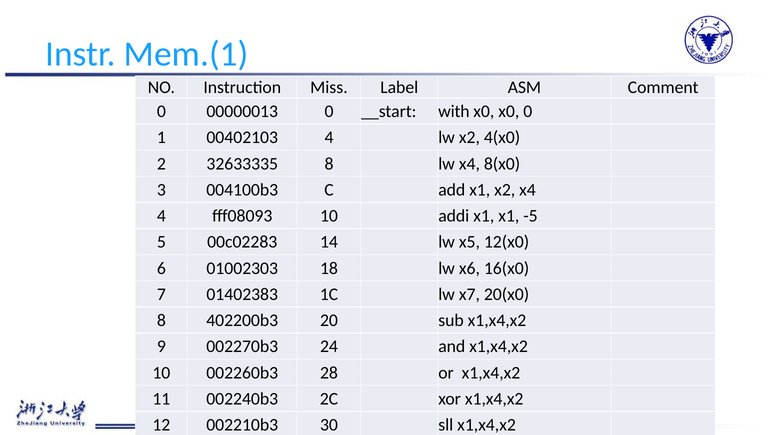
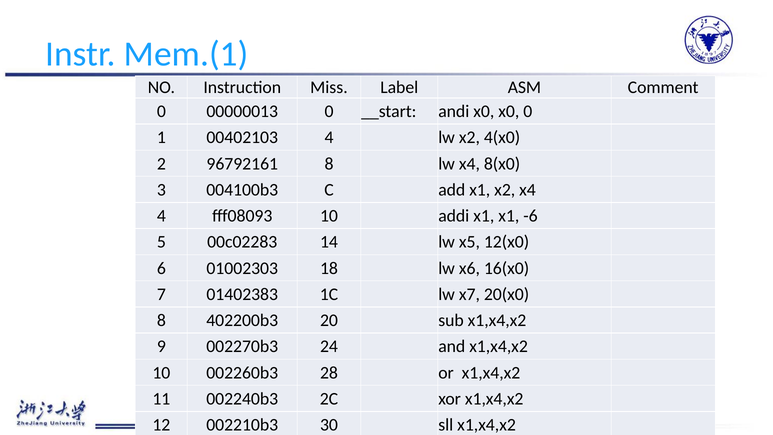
with: with -> andi
32633335: 32633335 -> 96792161
-5: -5 -> -6
